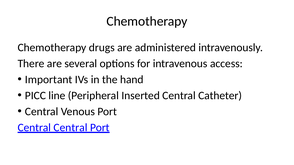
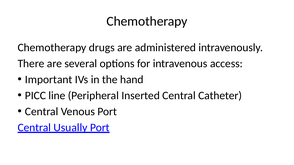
Central Central: Central -> Usually
